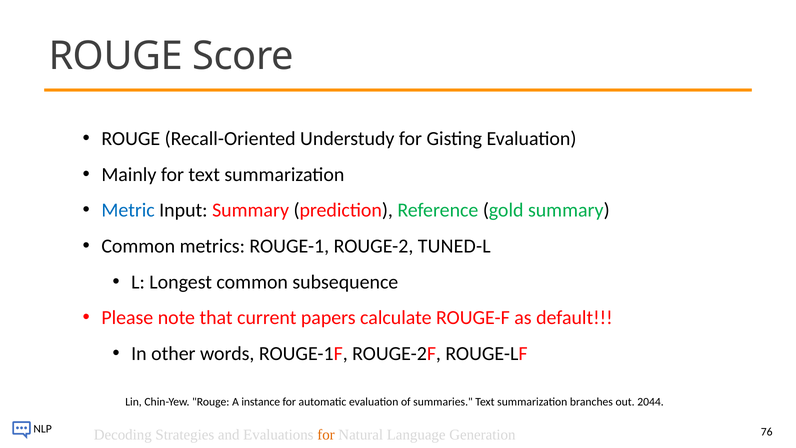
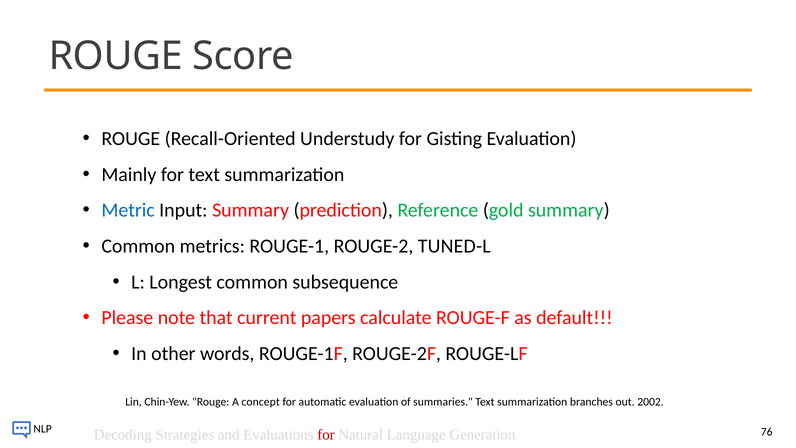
instance: instance -> concept
2044: 2044 -> 2002
for at (326, 435) colour: orange -> red
